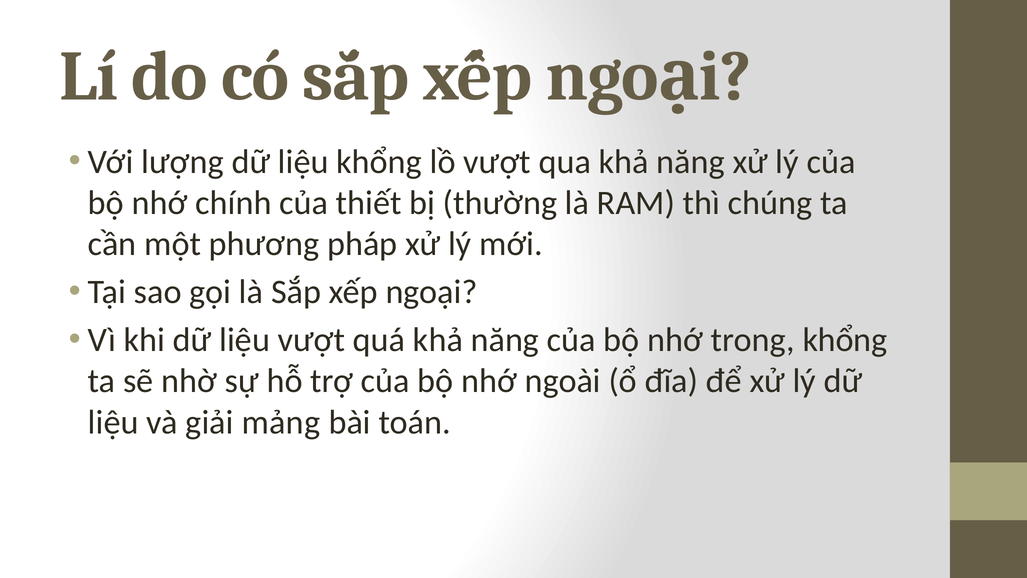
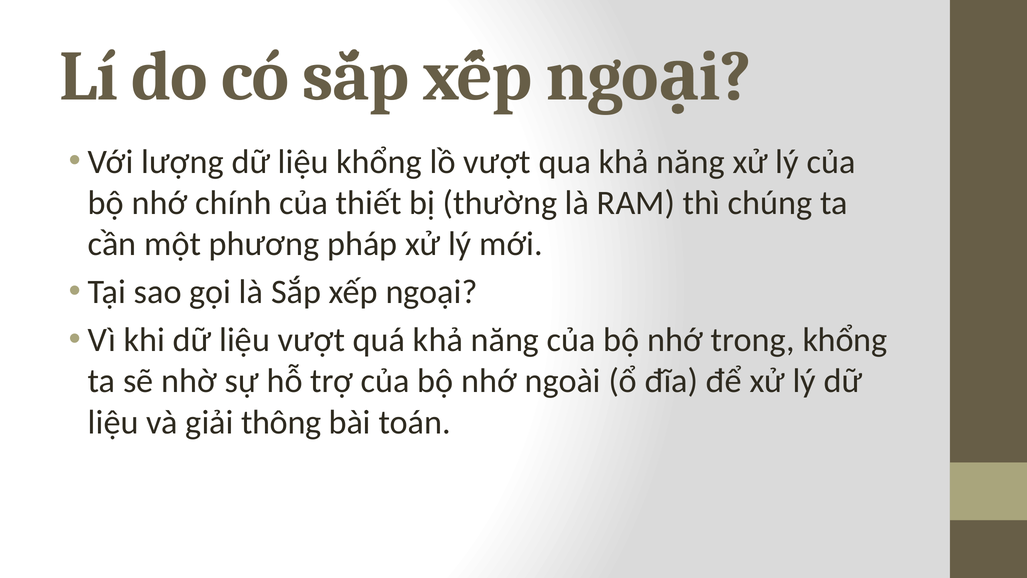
mảng: mảng -> thông
